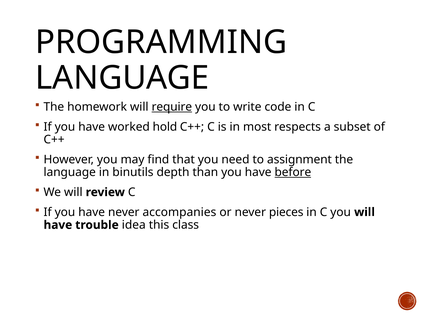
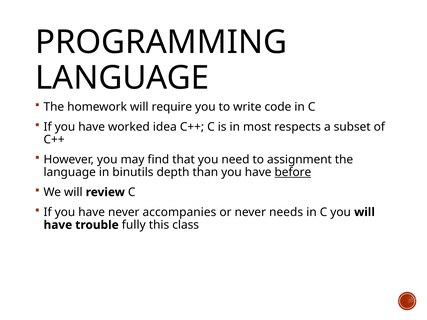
require underline: present -> none
hold: hold -> idea
pieces: pieces -> needs
idea: idea -> fully
